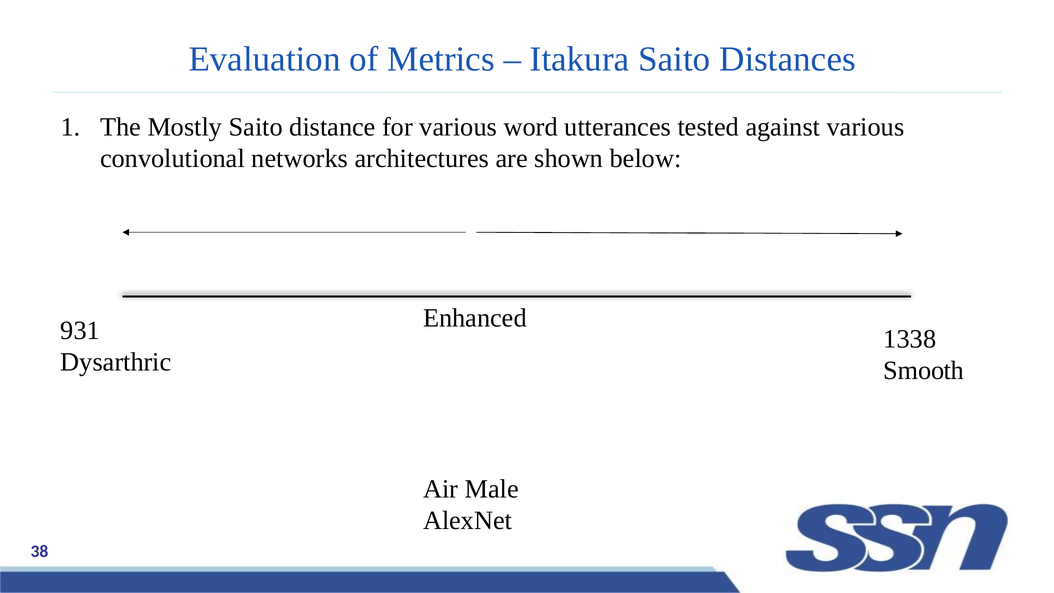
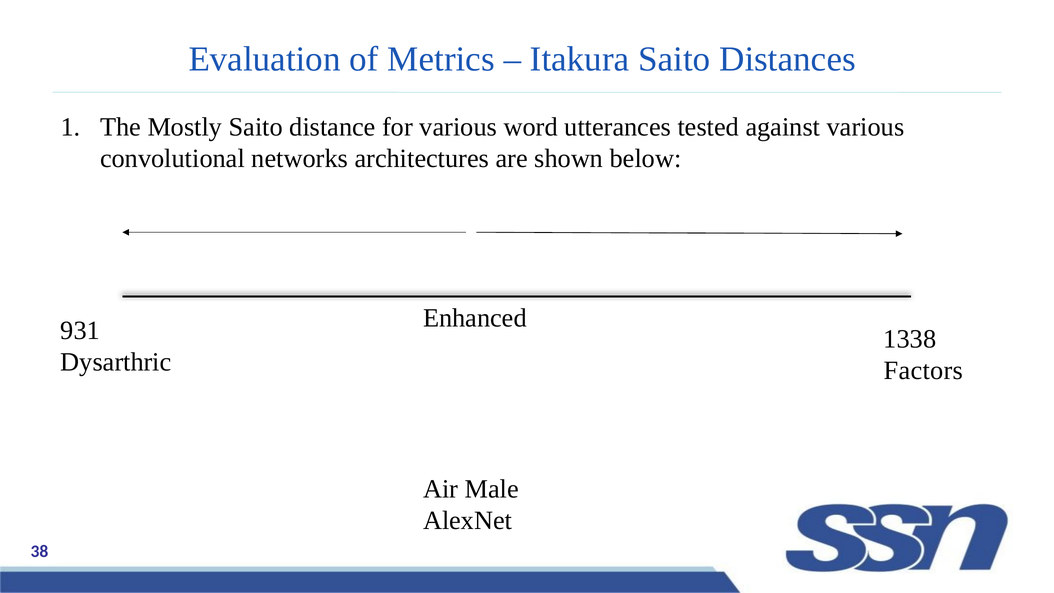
Smooth: Smooth -> Factors
